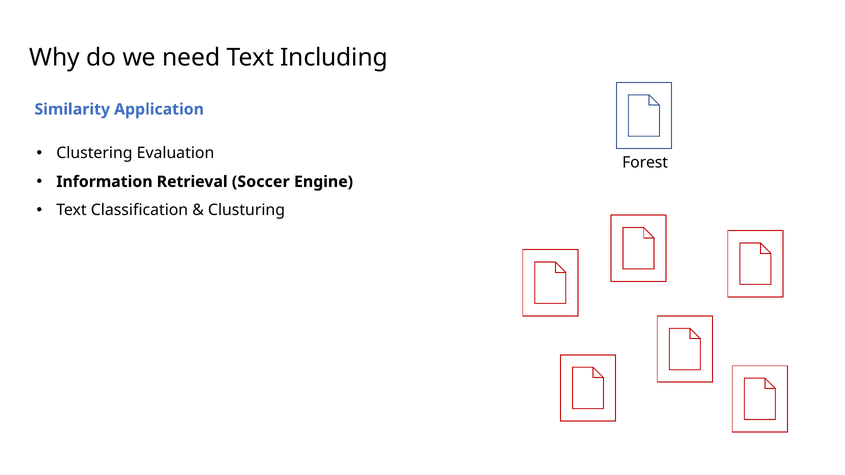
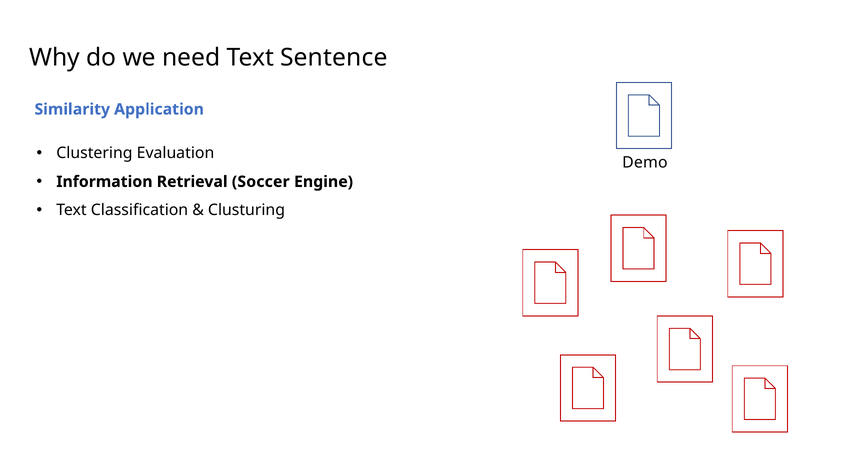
Including: Including -> Sentence
Forest: Forest -> Demo
